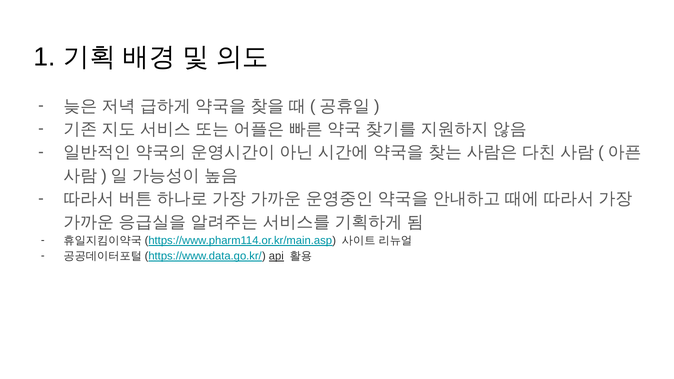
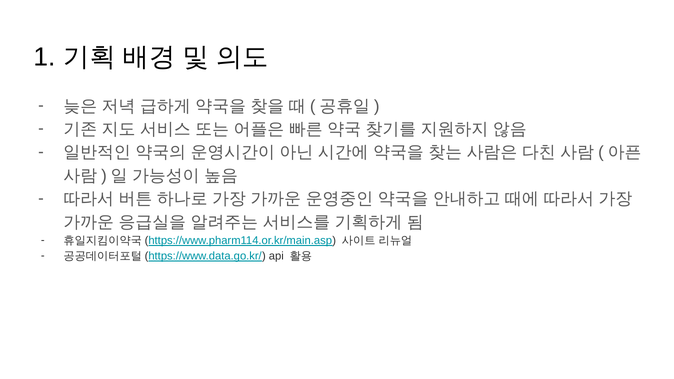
api underline: present -> none
